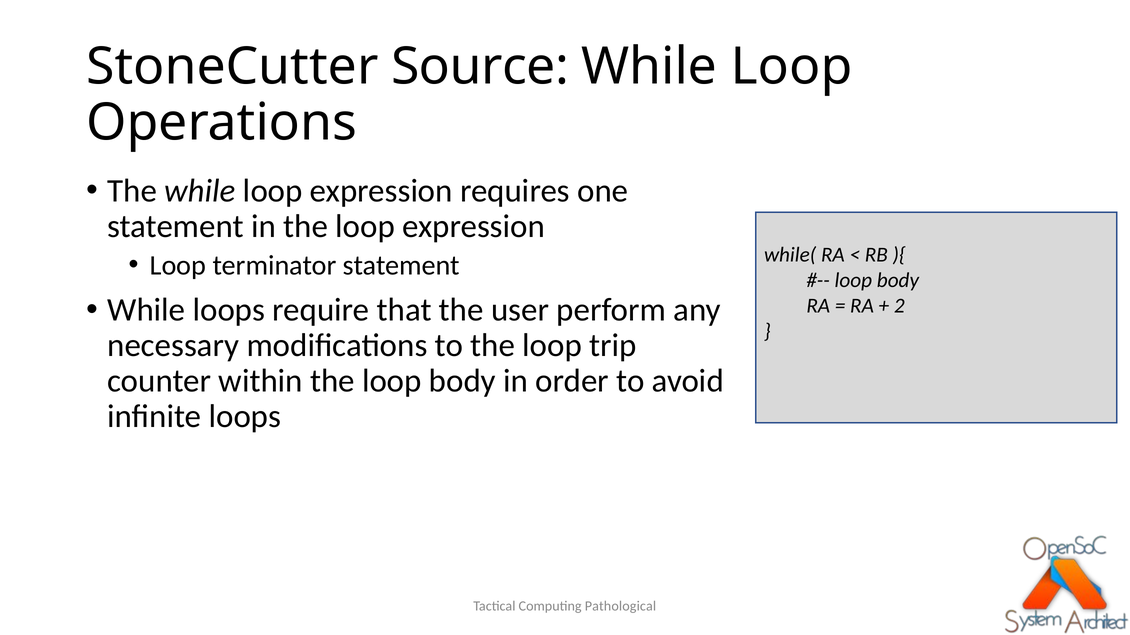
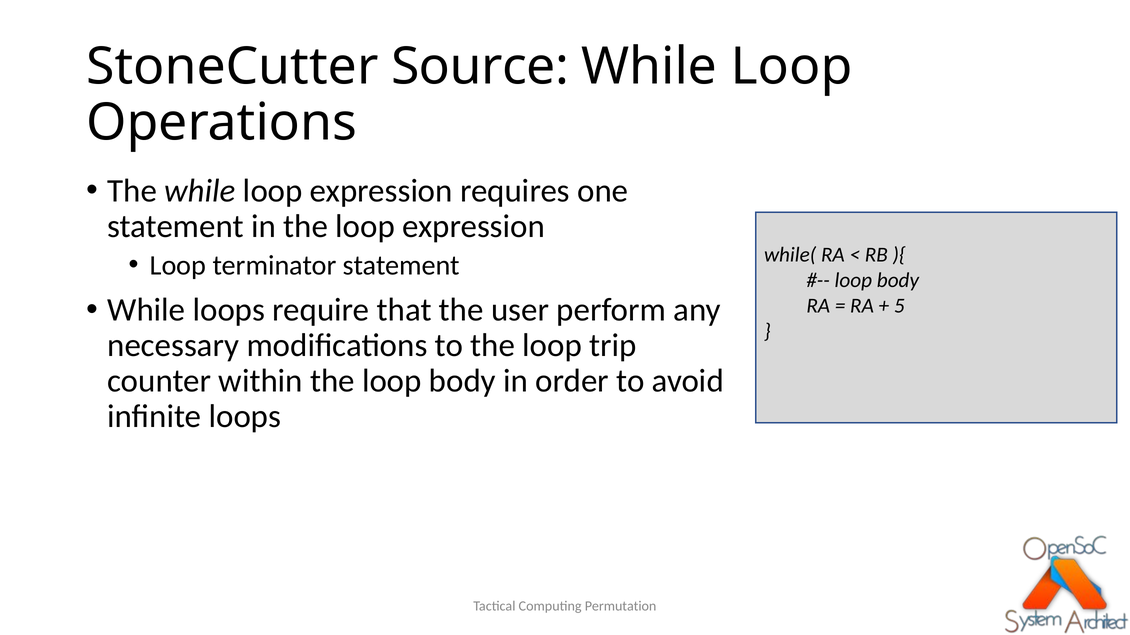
2: 2 -> 5
Pathological: Pathological -> Permutation
